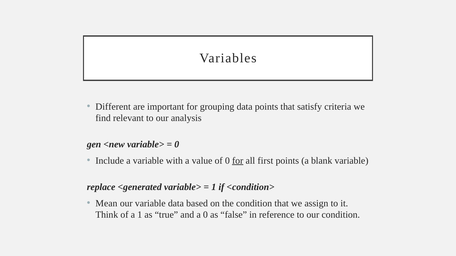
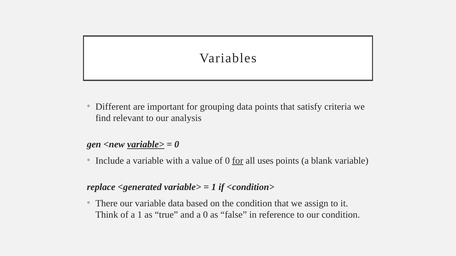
variable> at (146, 145) underline: none -> present
first: first -> uses
Mean: Mean -> There
